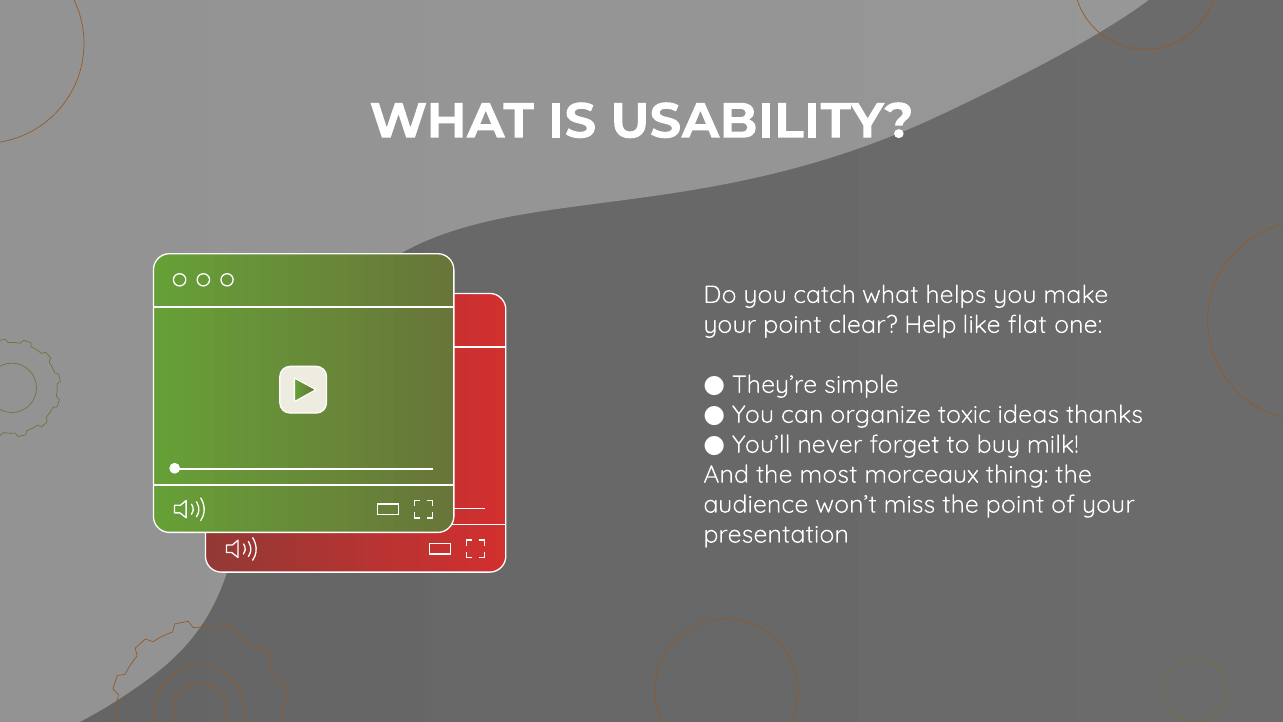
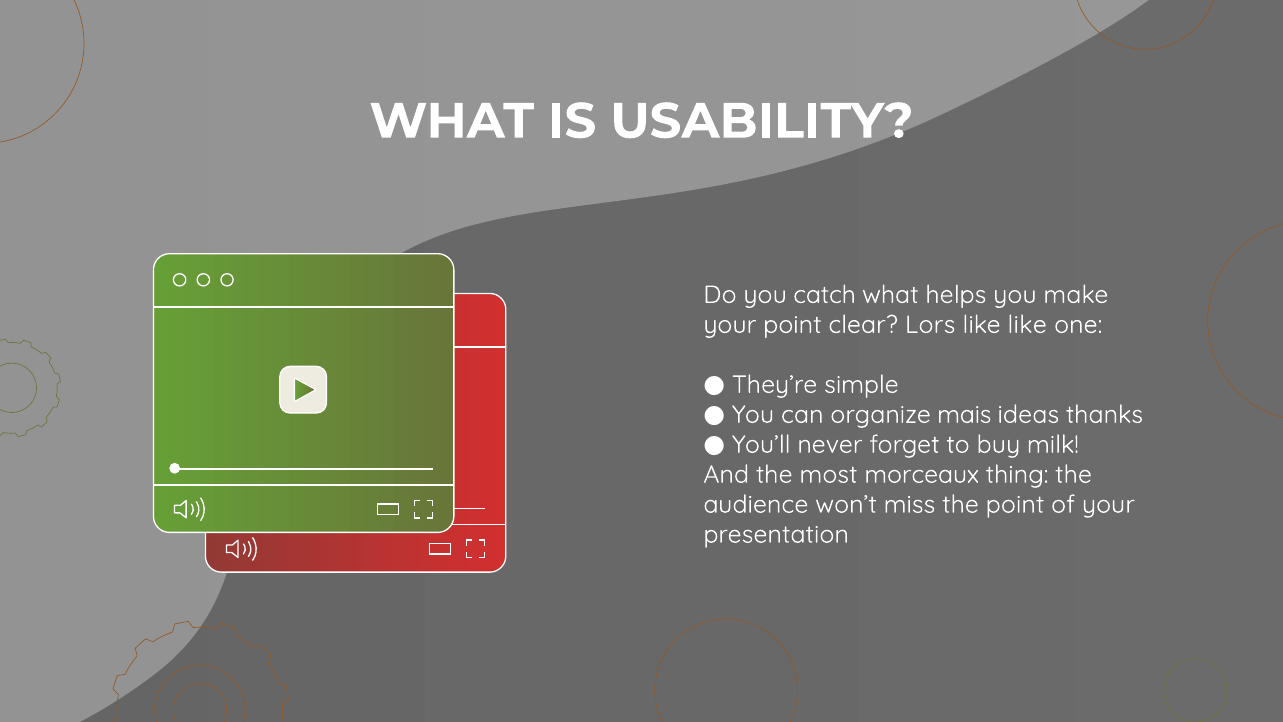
Help: Help -> Lors
like flat: flat -> like
toxic: toxic -> mais
